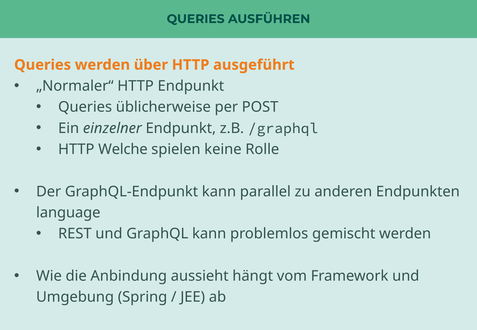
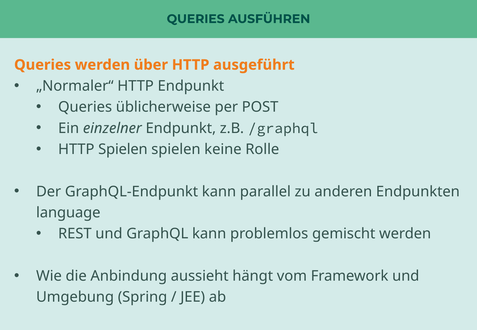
HTTP Welche: Welche -> Spielen
